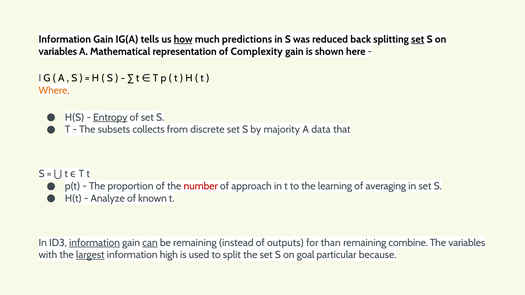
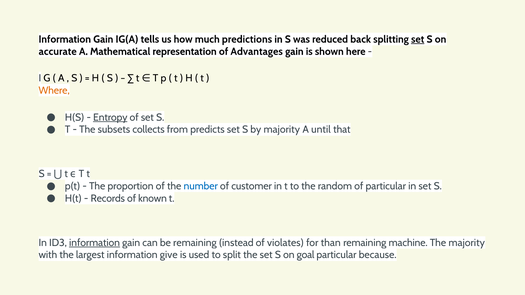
how underline: present -> none
variables at (58, 52): variables -> accurate
Complexity: Complexity -> Advantages
discrete: discrete -> predicts
data: data -> until
number colour: red -> blue
approach: approach -> customer
learning: learning -> random
of averaging: averaging -> particular
Analyze: Analyze -> Records
can underline: present -> none
outputs: outputs -> violates
combine: combine -> machine
The variables: variables -> majority
largest underline: present -> none
high: high -> give
